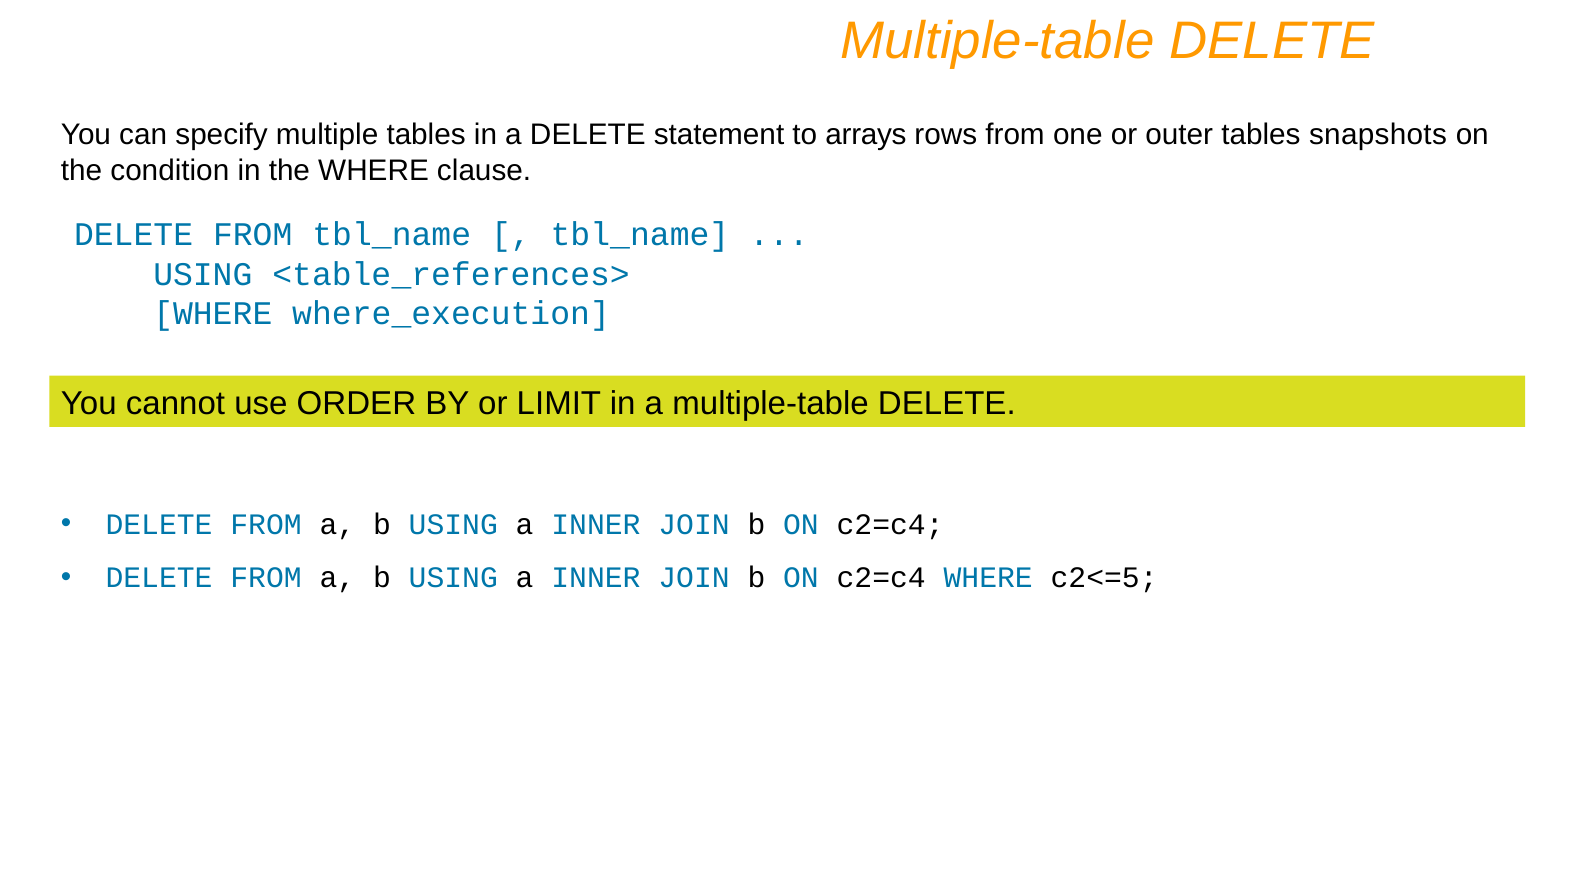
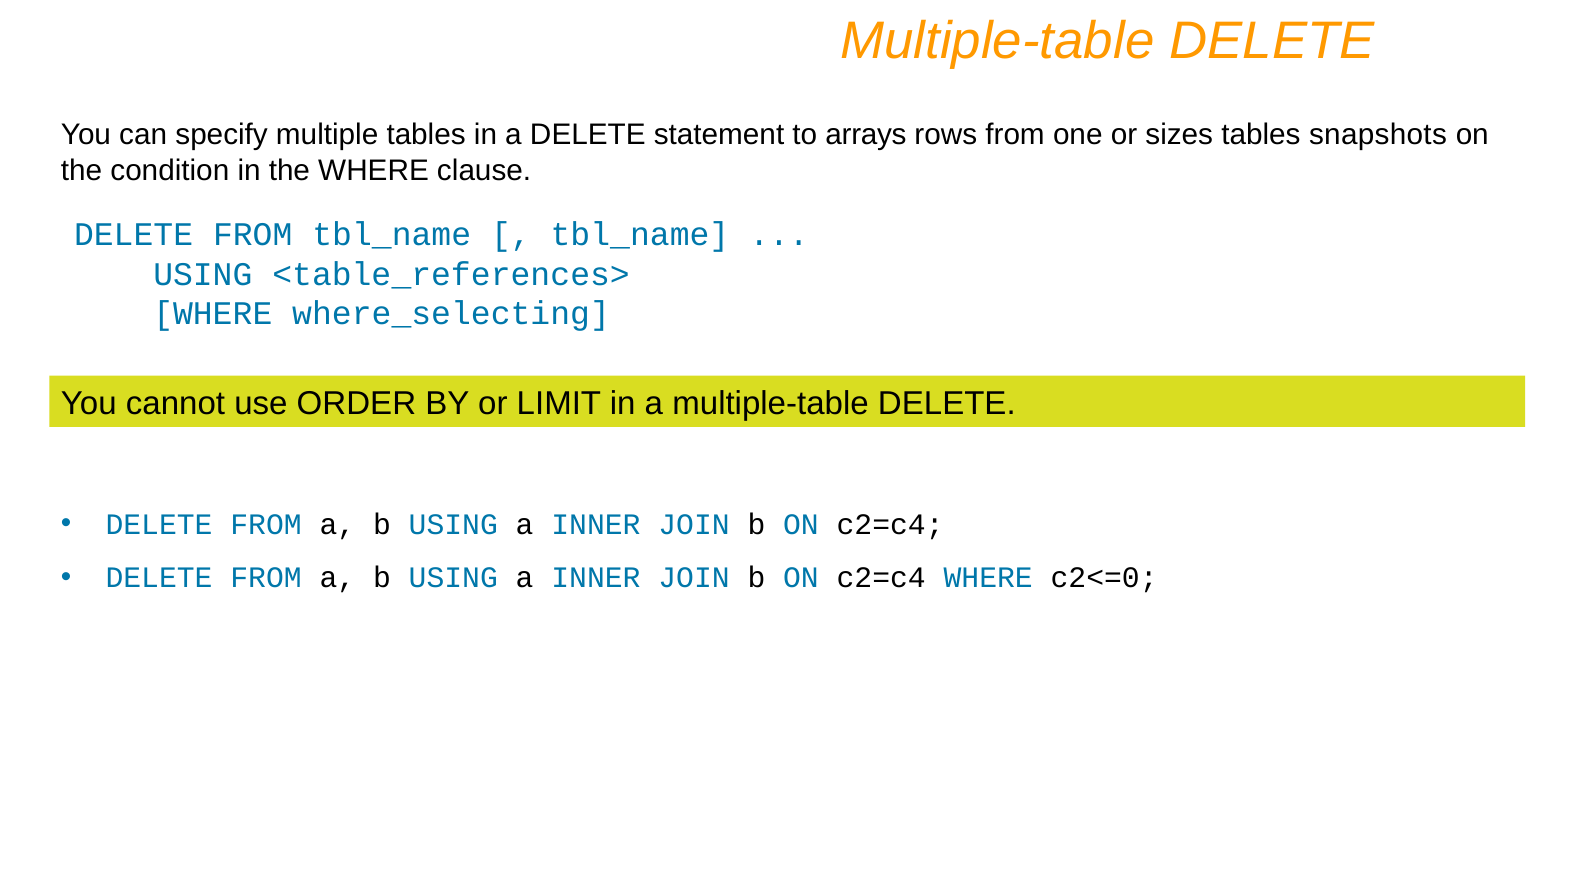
outer: outer -> sizes
where_execution: where_execution -> where_selecting
c2<=5: c2<=5 -> c2<=0
